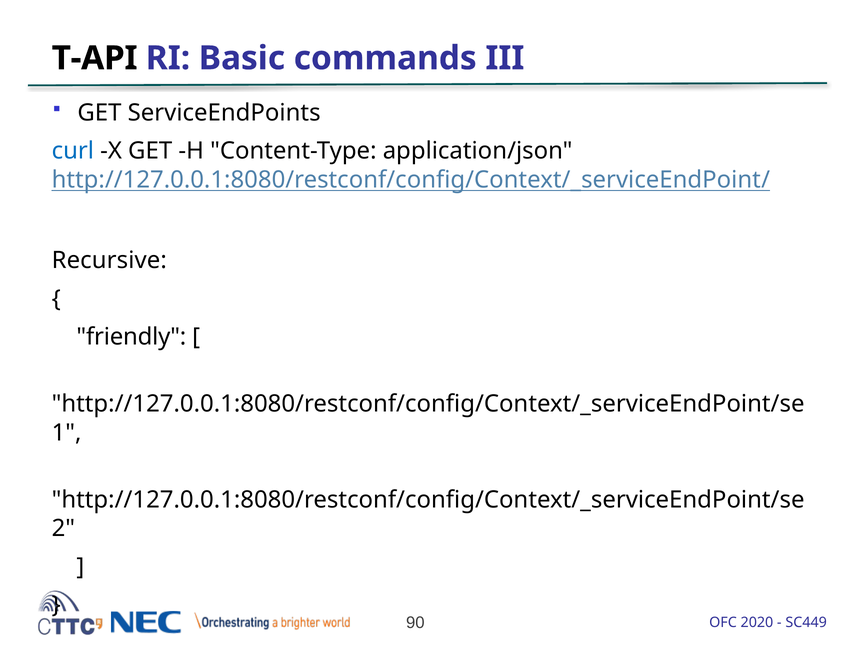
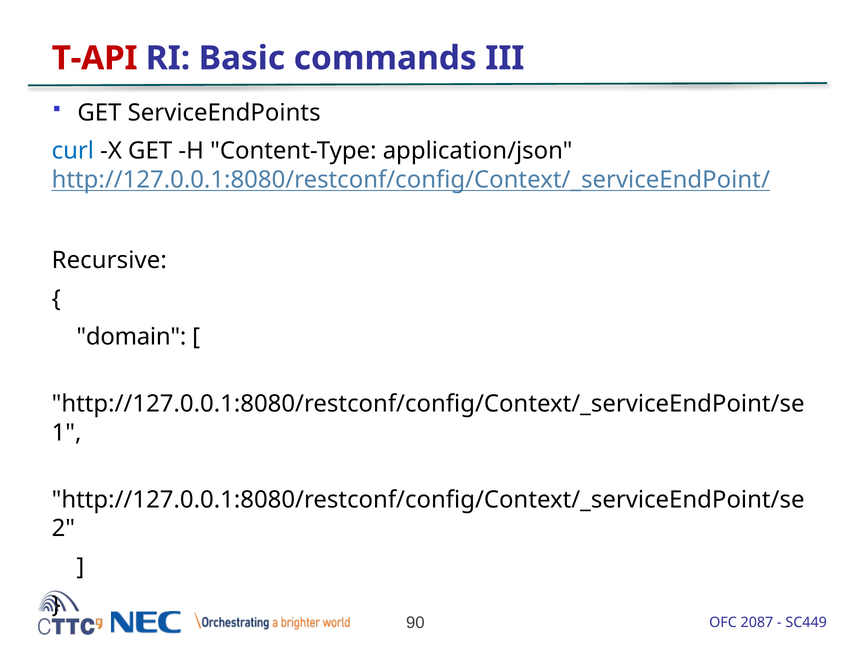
T-API colour: black -> red
friendly: friendly -> domain
2020: 2020 -> 2087
